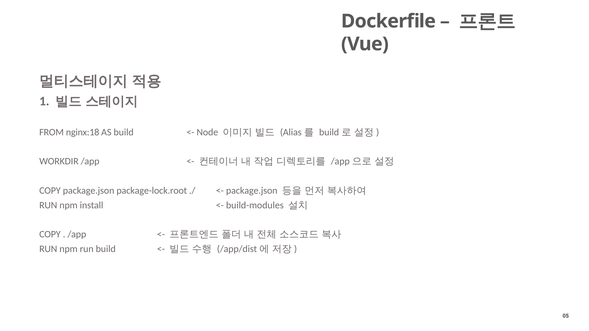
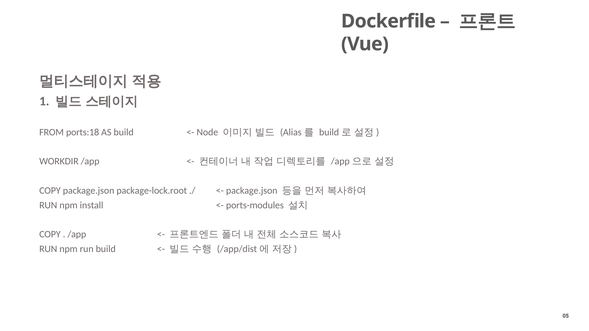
nginx:18: nginx:18 -> ports:18
build-modules: build-modules -> ports-modules
